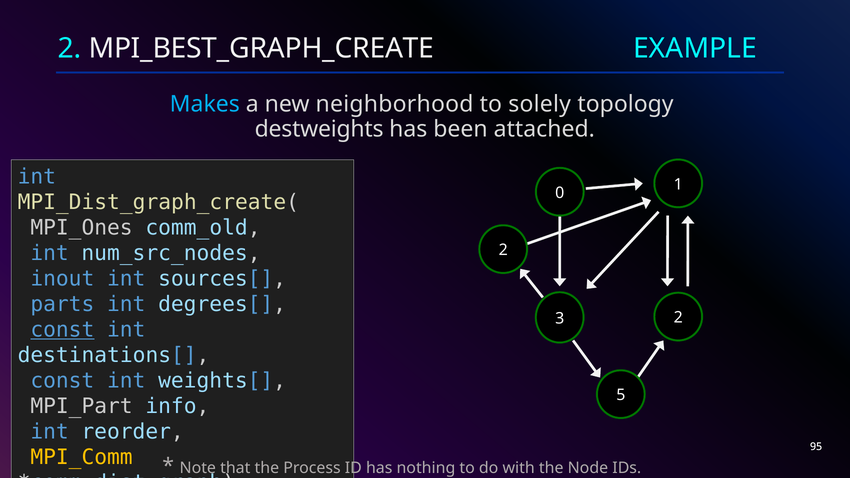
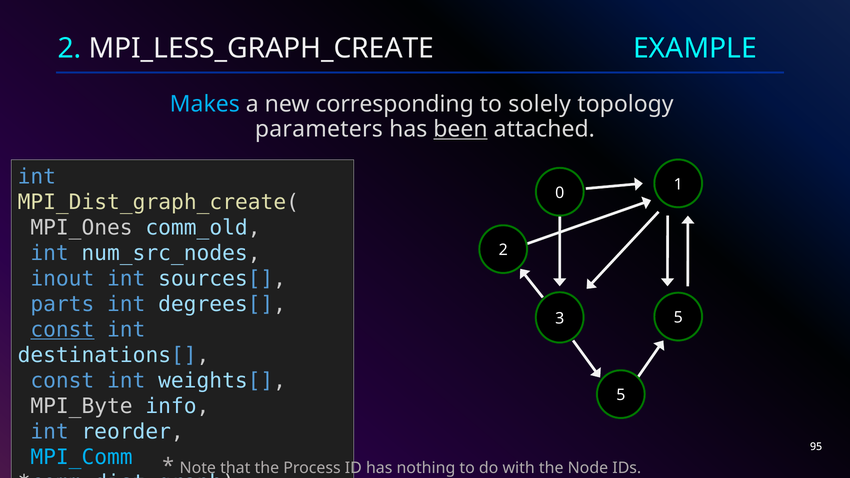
MPI_BEST_GRAPH_CREATE: MPI_BEST_GRAPH_CREATE -> MPI_LESS_GRAPH_CREATE
neighborhood: neighborhood -> corresponding
destweights: destweights -> parameters
been underline: none -> present
3 2: 2 -> 5
MPI_Part: MPI_Part -> MPI_Byte
MPI_Comm colour: yellow -> light blue
